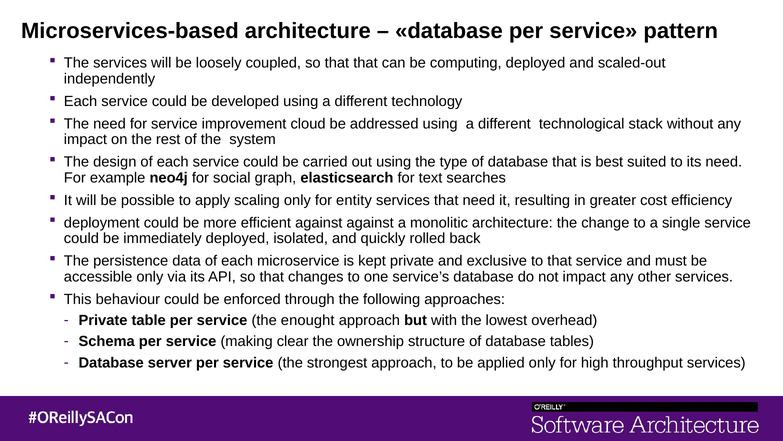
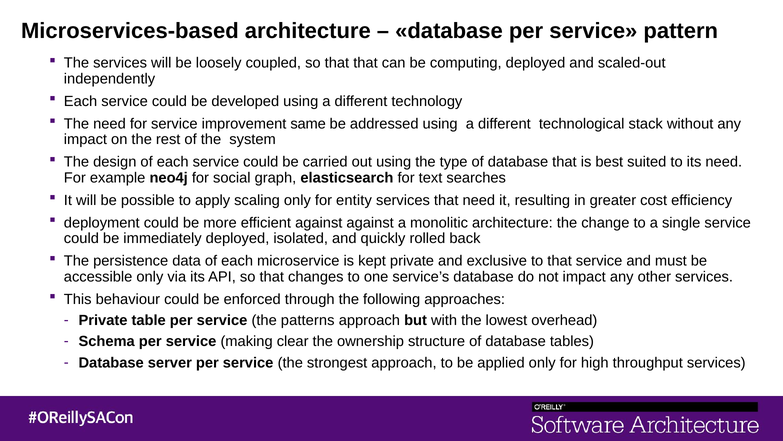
cloud: cloud -> same
enought: enought -> patterns
